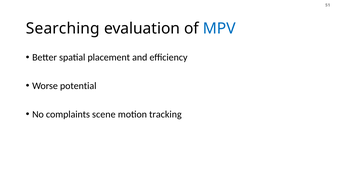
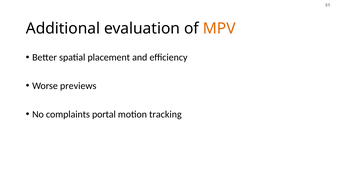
Searching: Searching -> Additional
MPV colour: blue -> orange
potential: potential -> previews
scene: scene -> portal
